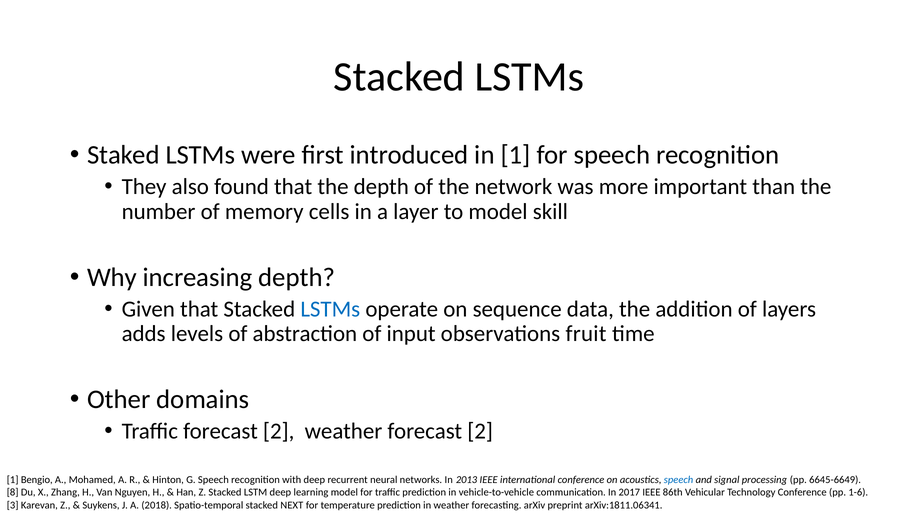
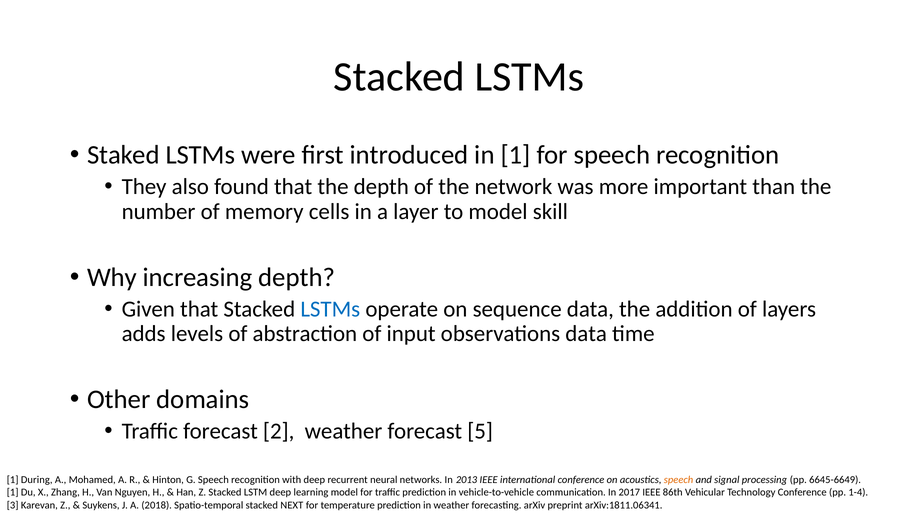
observations fruit: fruit -> data
weather forecast 2: 2 -> 5
Bengio: Bengio -> During
speech at (679, 480) colour: blue -> orange
8 at (13, 493): 8 -> 1
1-6: 1-6 -> 1-4
